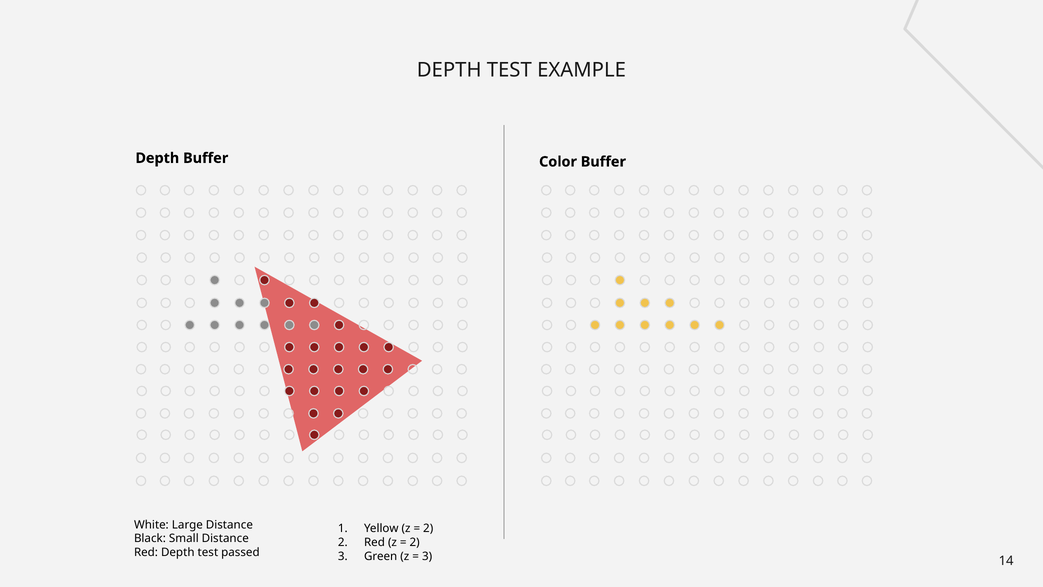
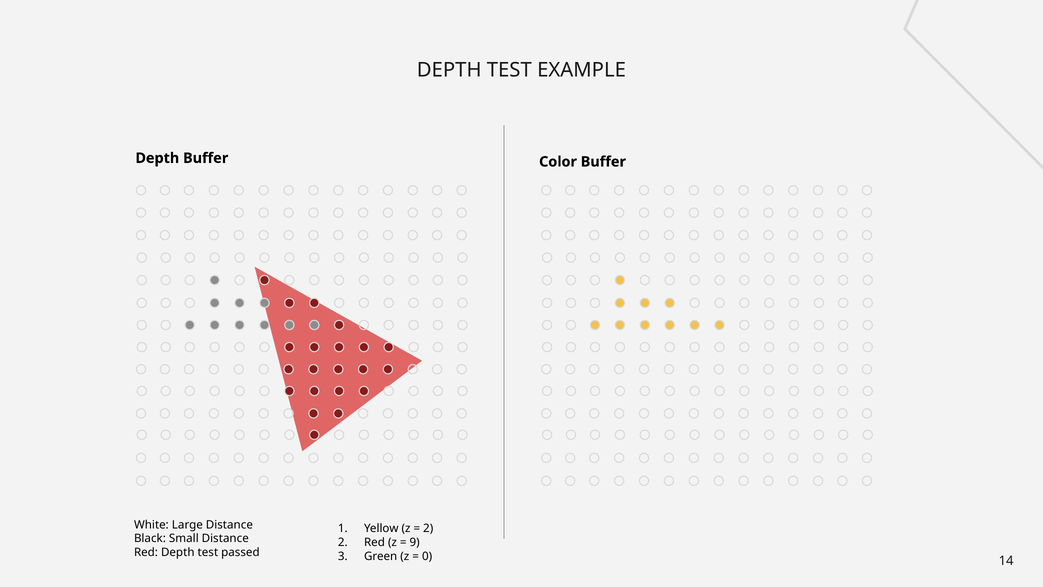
2 at (415, 542): 2 -> 9
3 at (427, 556): 3 -> 0
